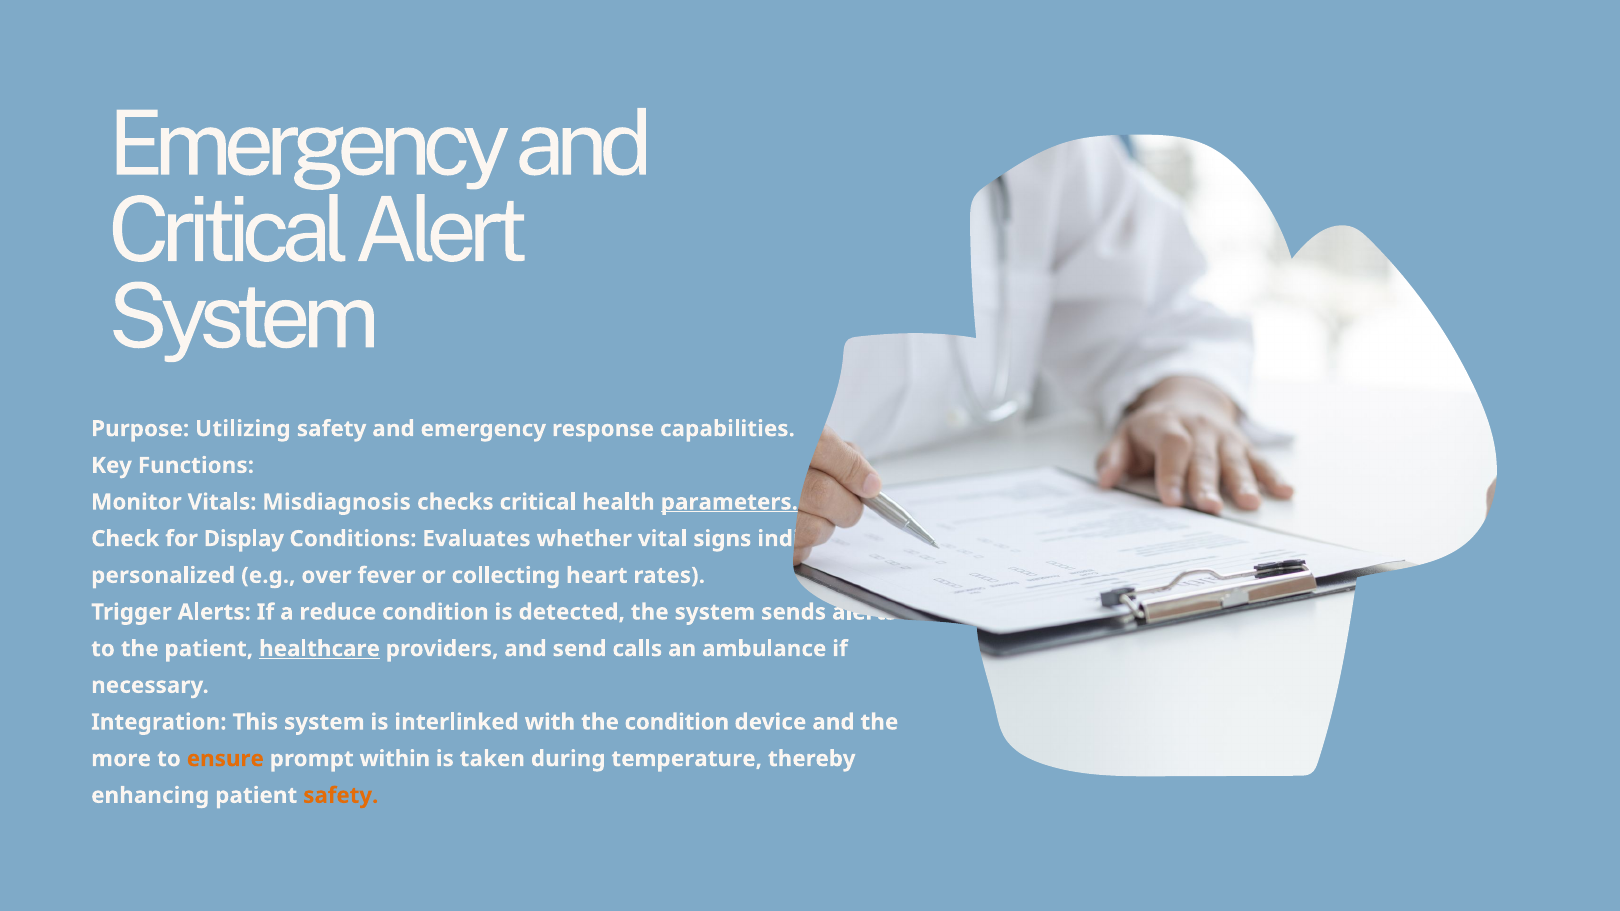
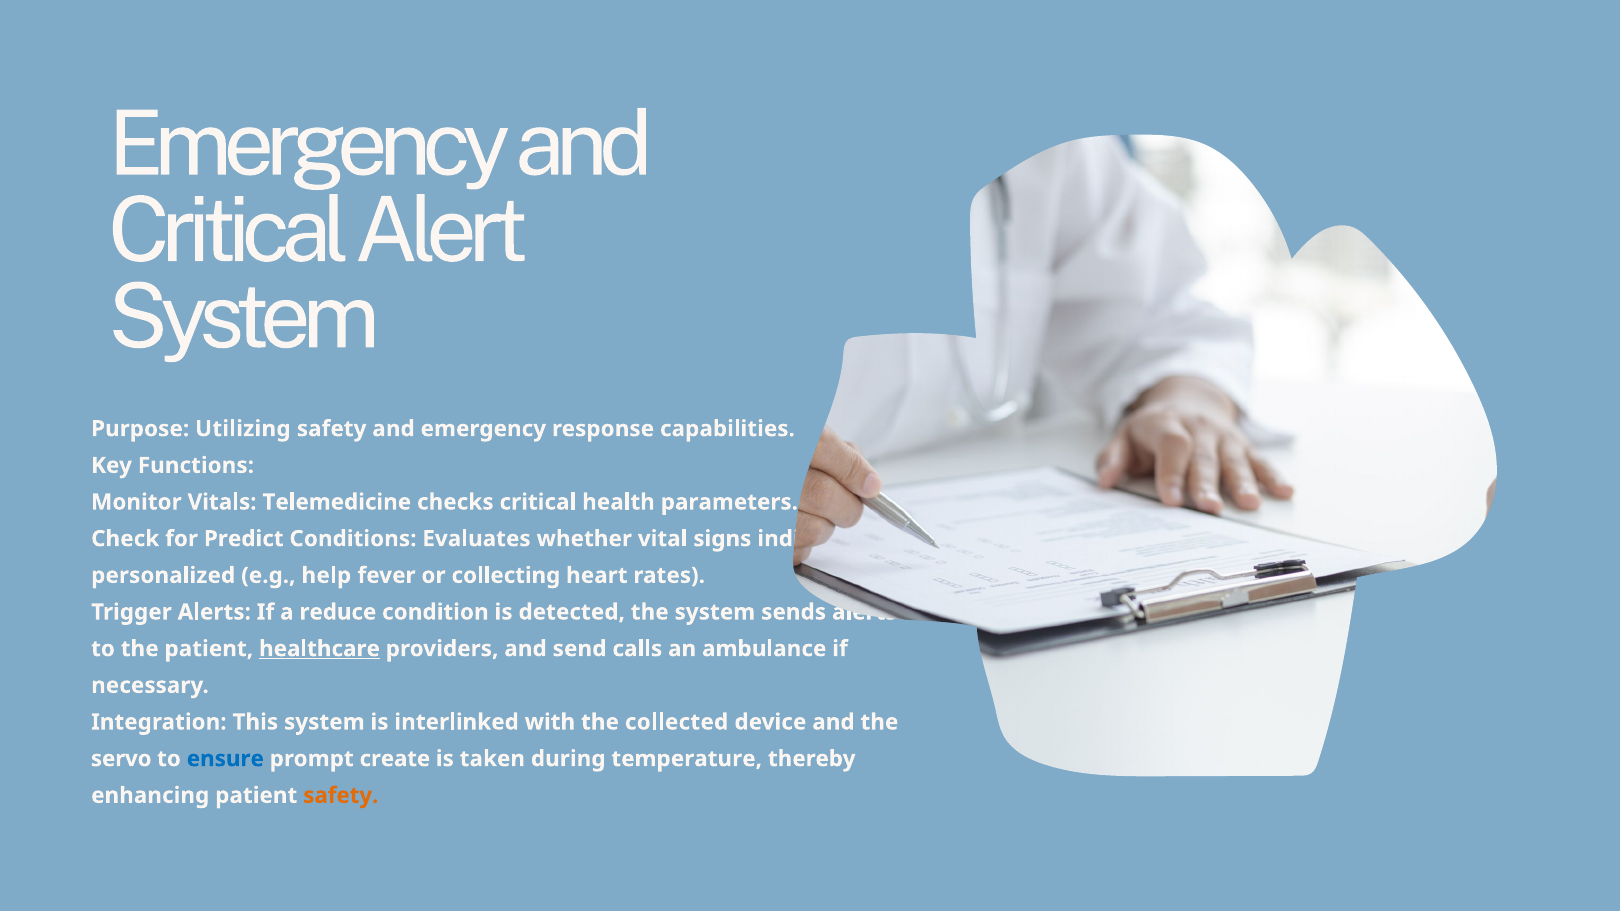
Misdiagnosis: Misdiagnosis -> Telemedicine
parameters underline: present -> none
Display: Display -> Predict
over: over -> help
the condition: condition -> collected
more: more -> servo
ensure colour: orange -> blue
within: within -> create
